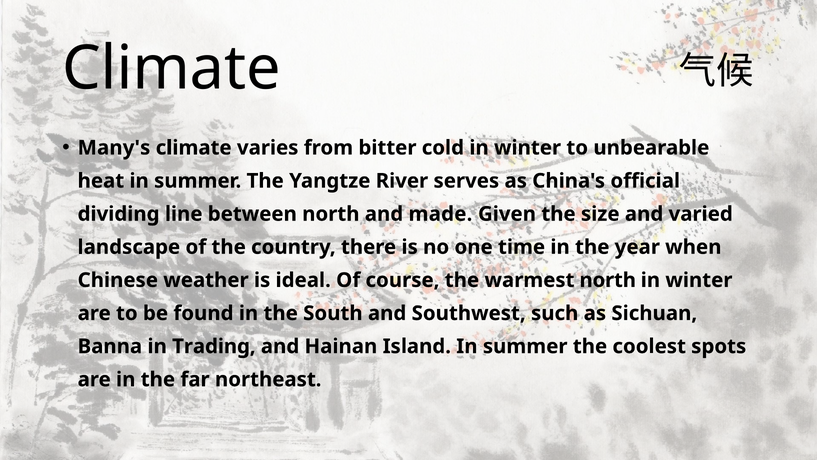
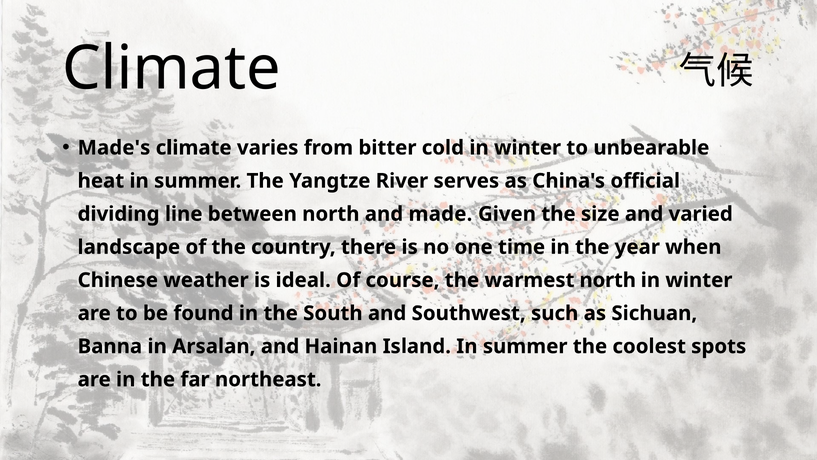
Many's: Many's -> Made's
Trading: Trading -> Arsalan
